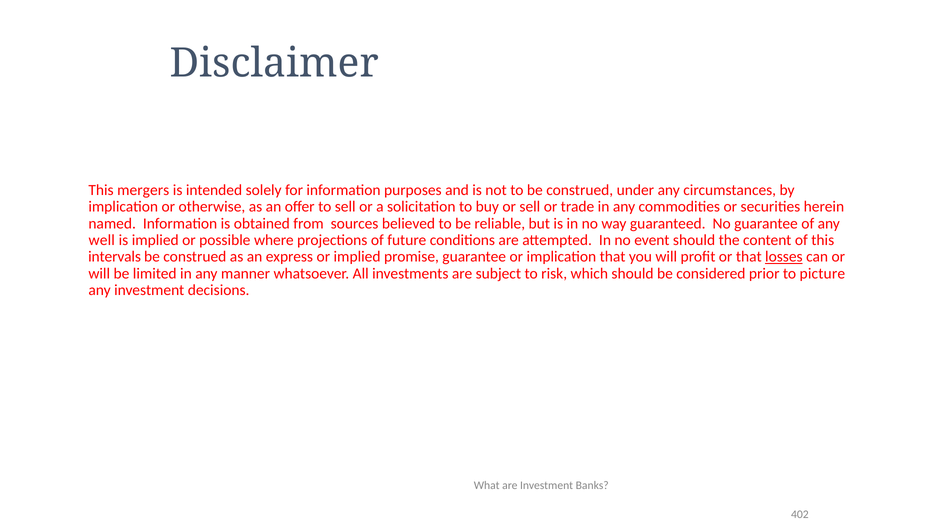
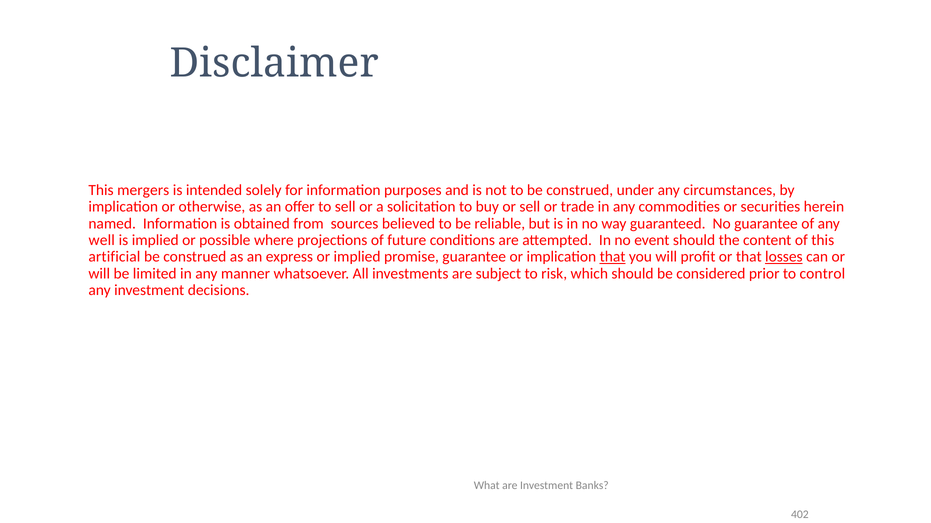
intervals: intervals -> artificial
that at (613, 257) underline: none -> present
picture: picture -> control
